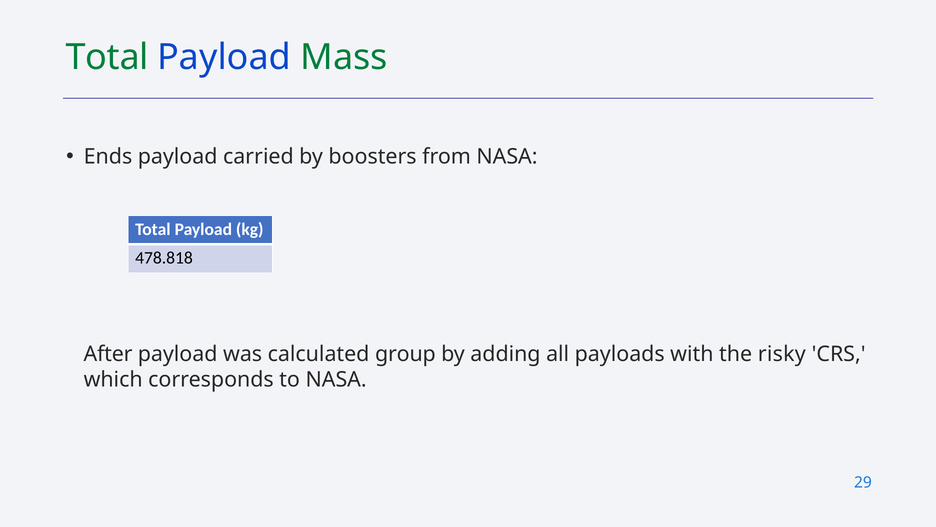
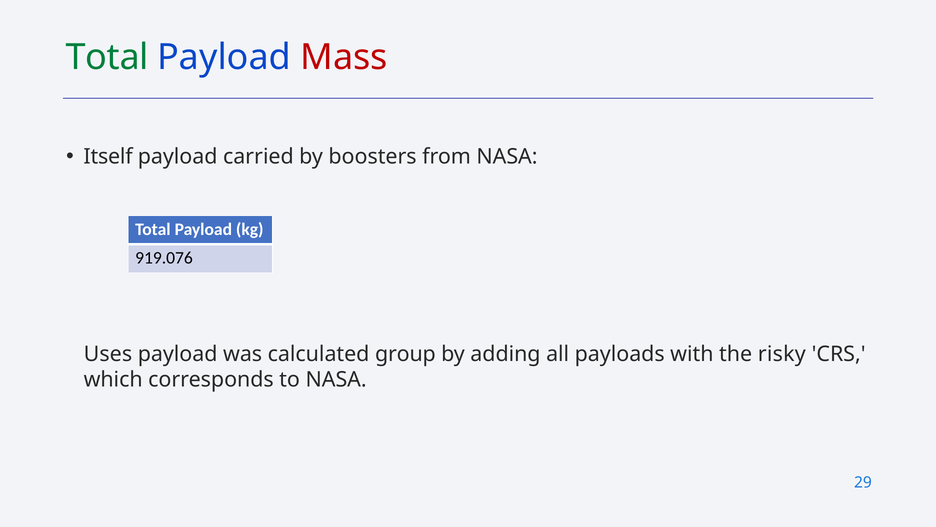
Mass colour: green -> red
Ends: Ends -> Itself
478.818: 478.818 -> 919.076
After: After -> Uses
